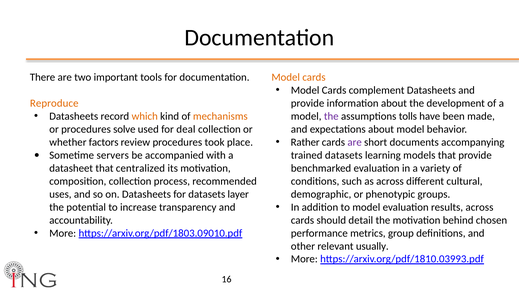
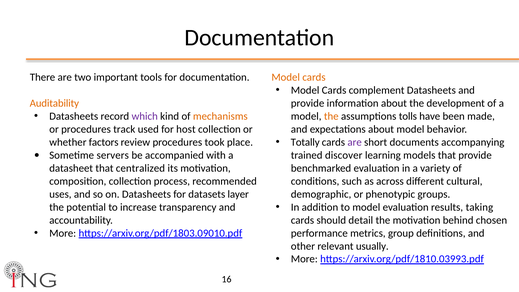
Reproduce: Reproduce -> Auditability
which colour: orange -> purple
the at (331, 116) colour: purple -> orange
solve: solve -> track
deal: deal -> host
Rather: Rather -> Totally
trained datasets: datasets -> discover
results across: across -> taking
